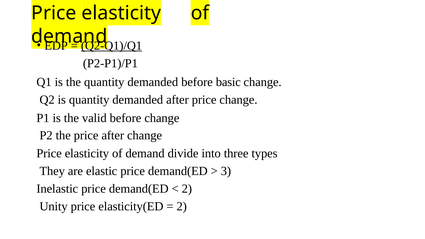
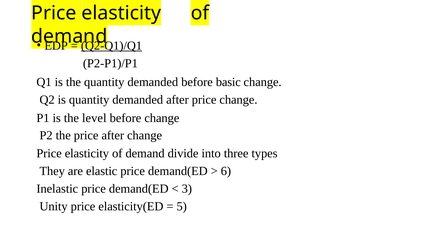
valid: valid -> level
3: 3 -> 6
2 at (187, 189): 2 -> 3
2 at (182, 206): 2 -> 5
